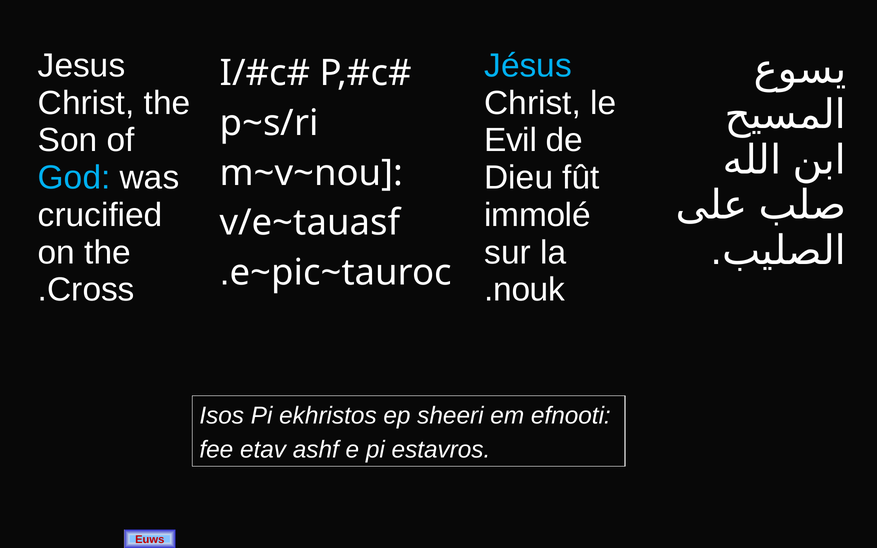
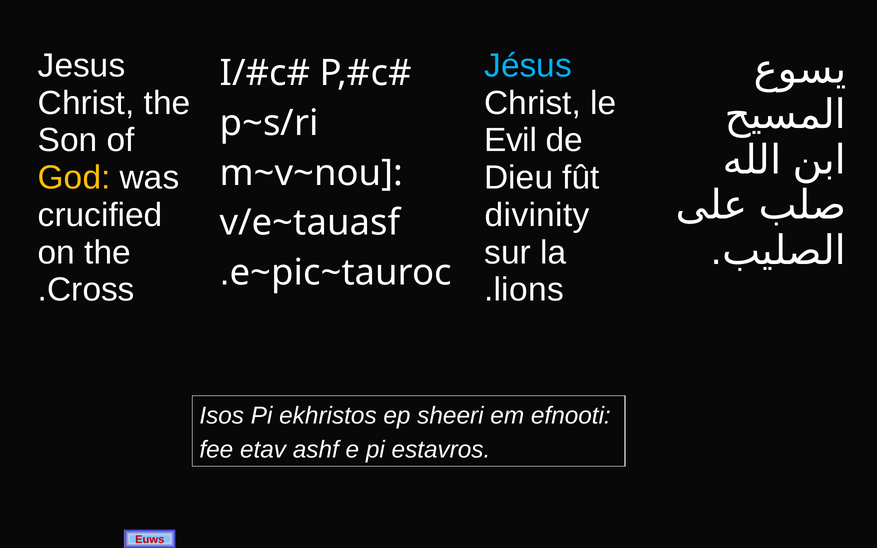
God colour: light blue -> yellow
immolé: immolé -> divinity
nouk: nouk -> lions
